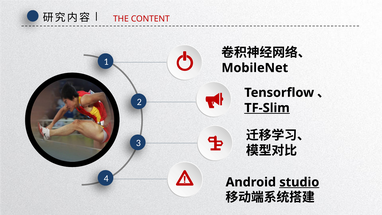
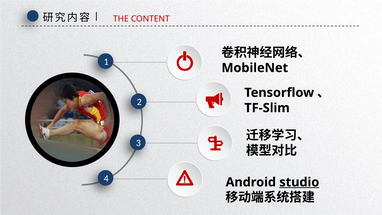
TF-Slim underline: present -> none
